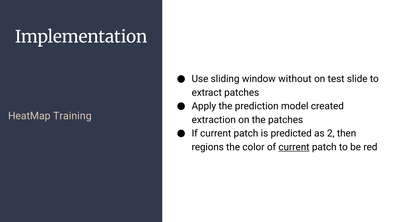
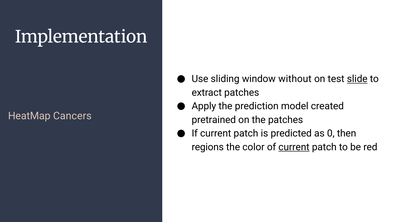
slide underline: none -> present
Training: Training -> Cancers
extraction: extraction -> pretrained
2: 2 -> 0
